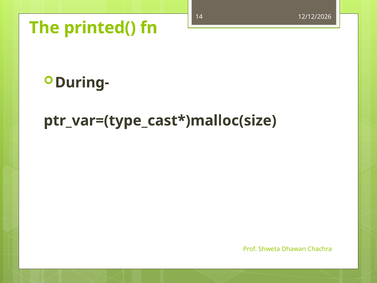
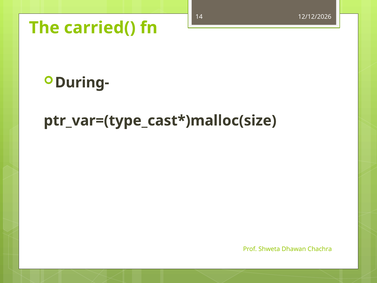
printed(: printed( -> carried(
